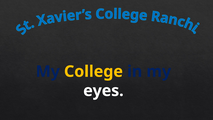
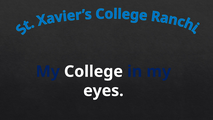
College colour: yellow -> white
